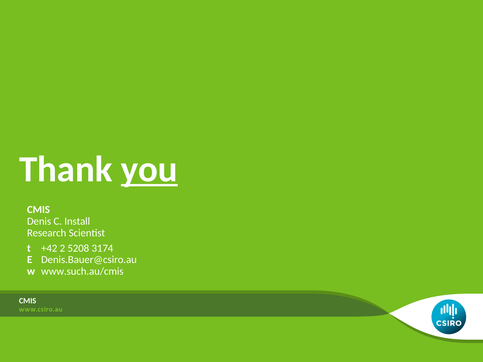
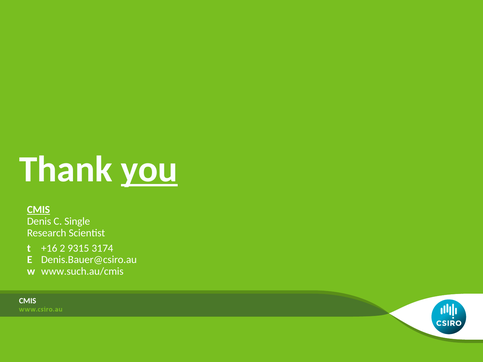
CMIS at (39, 210) underline: none -> present
Install: Install -> Single
+42: +42 -> +16
5208: 5208 -> 9315
